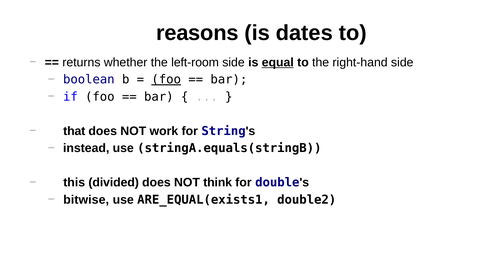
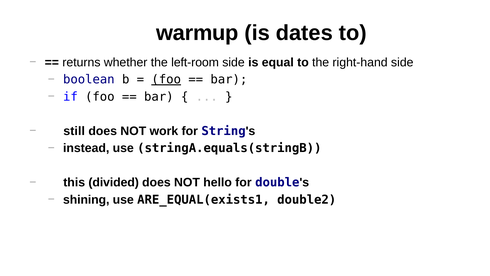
reasons: reasons -> warmup
equal underline: present -> none
that: that -> still
think: think -> hello
bitwise: bitwise -> shining
